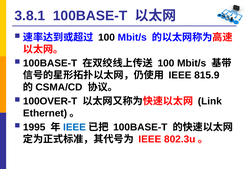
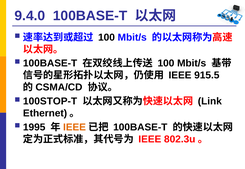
3.8.1: 3.8.1 -> 9.4.0
815.9: 815.9 -> 915.5
100OVER-T: 100OVER-T -> 100STOP-T
IEEE at (75, 128) colour: blue -> orange
